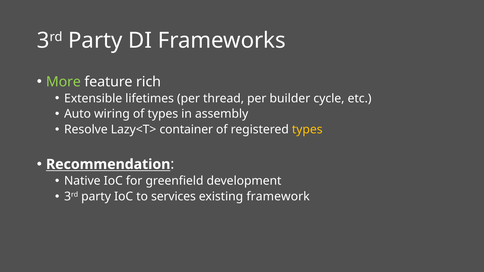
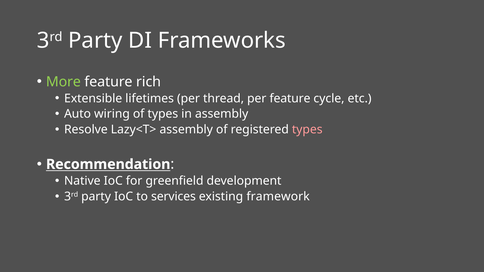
per builder: builder -> feature
Lazy<T> container: container -> assembly
types at (307, 130) colour: yellow -> pink
